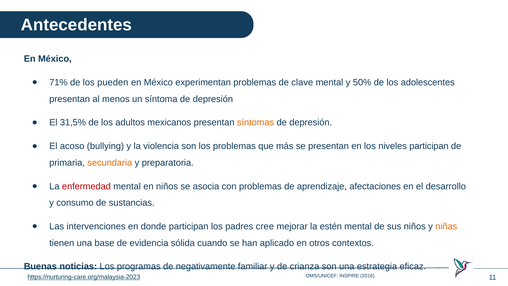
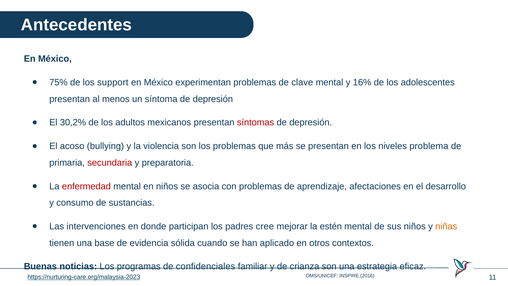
71%: 71% -> 75%
pueden: pueden -> support
50%: 50% -> 16%
31,5%: 31,5% -> 30,2%
síntomas colour: orange -> red
niveles participan: participan -> problema
secundaria colour: orange -> red
negativamente: negativamente -> confidenciales
